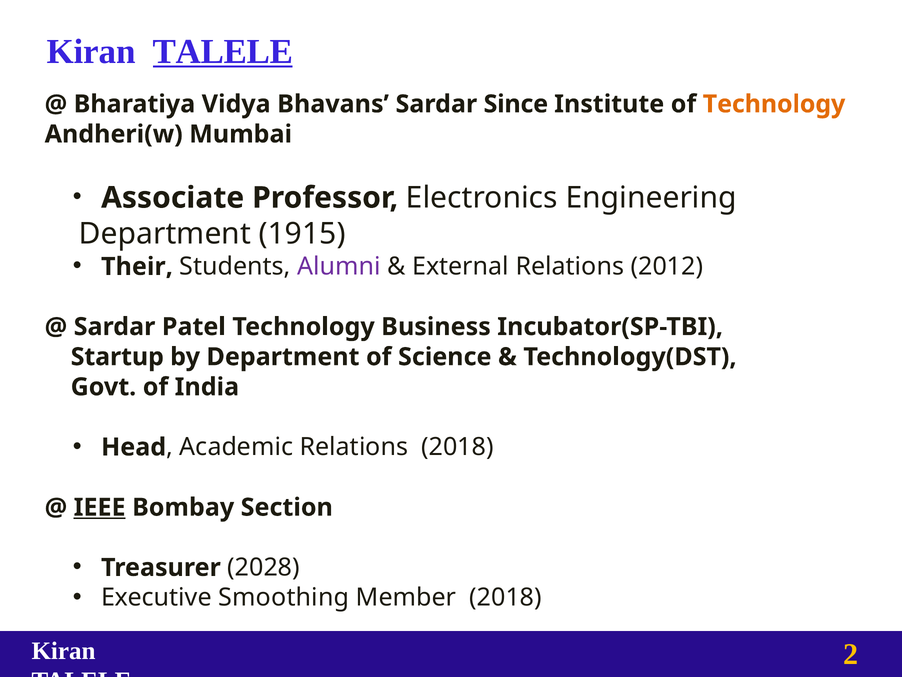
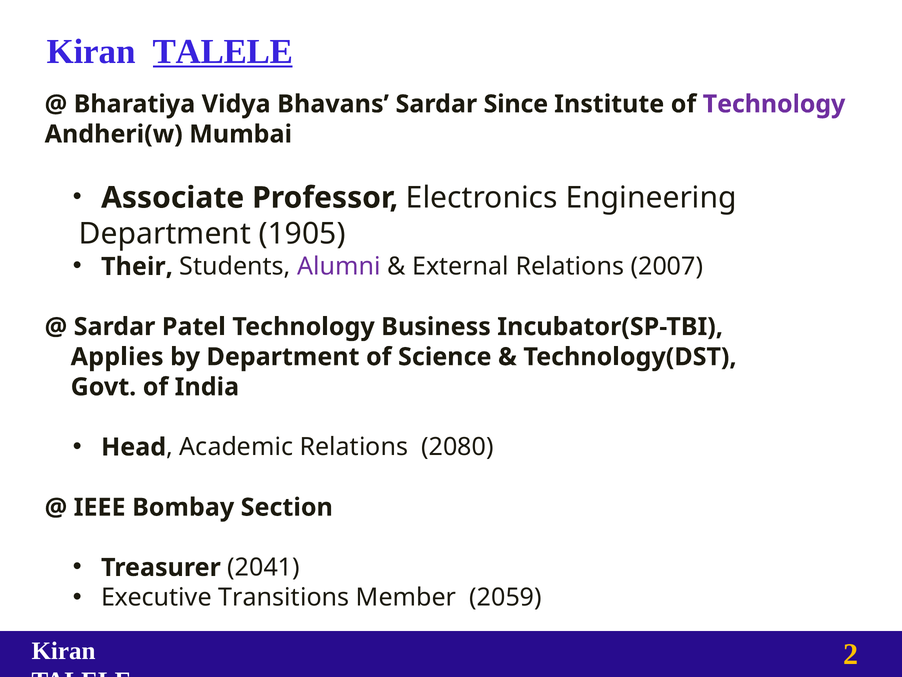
Technology at (774, 104) colour: orange -> purple
1915: 1915 -> 1905
2012: 2012 -> 2007
Startup: Startup -> Applies
Relations 2018: 2018 -> 2080
IEEE underline: present -> none
2028: 2028 -> 2041
Smoothing: Smoothing -> Transitions
Member 2018: 2018 -> 2059
